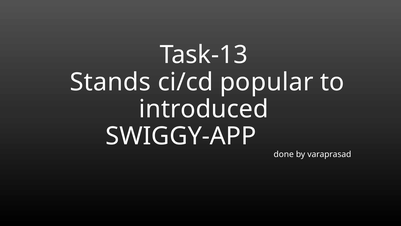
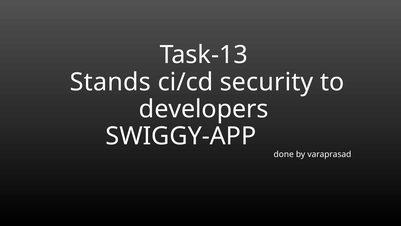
popular: popular -> security
introduced: introduced -> developers
